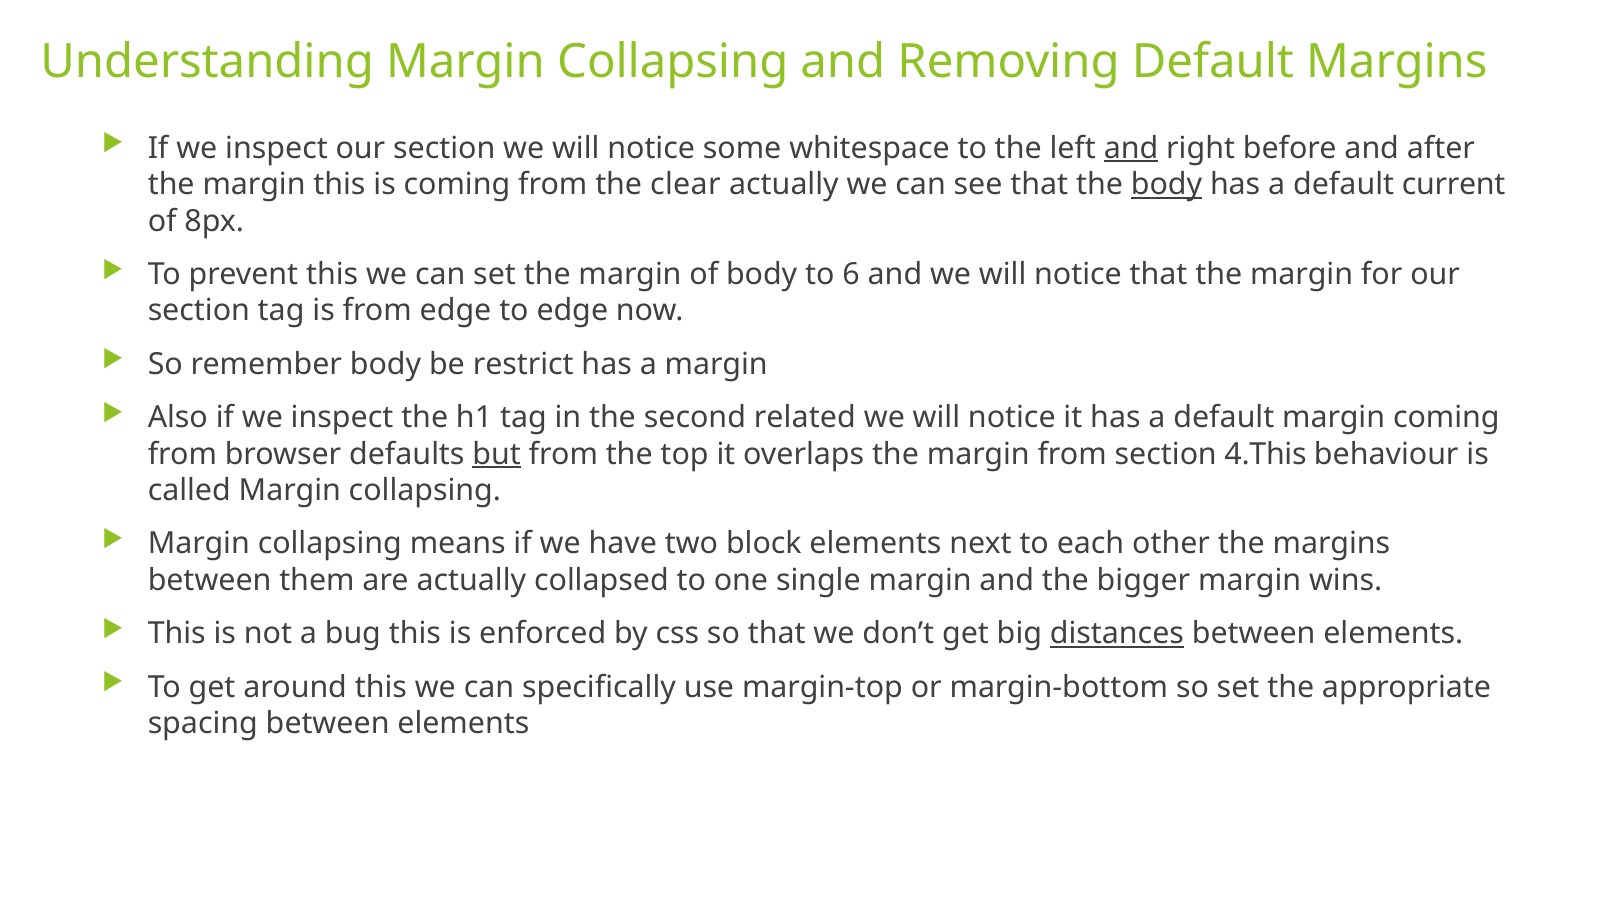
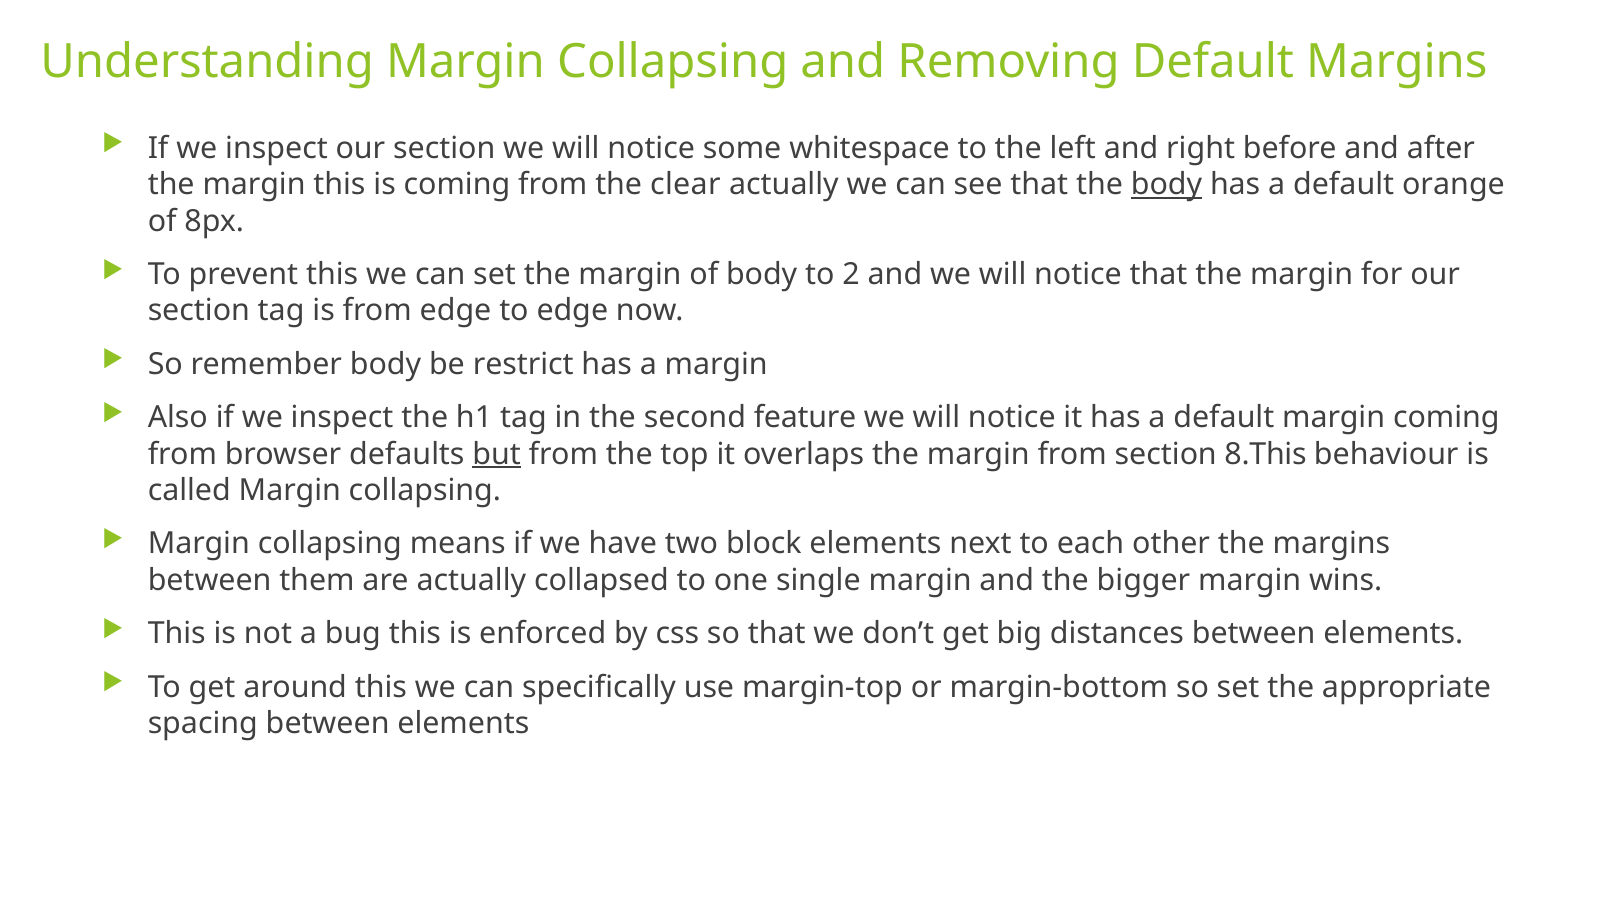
and at (1131, 148) underline: present -> none
current: current -> orange
6: 6 -> 2
related: related -> feature
4.This: 4.This -> 8.This
distances underline: present -> none
